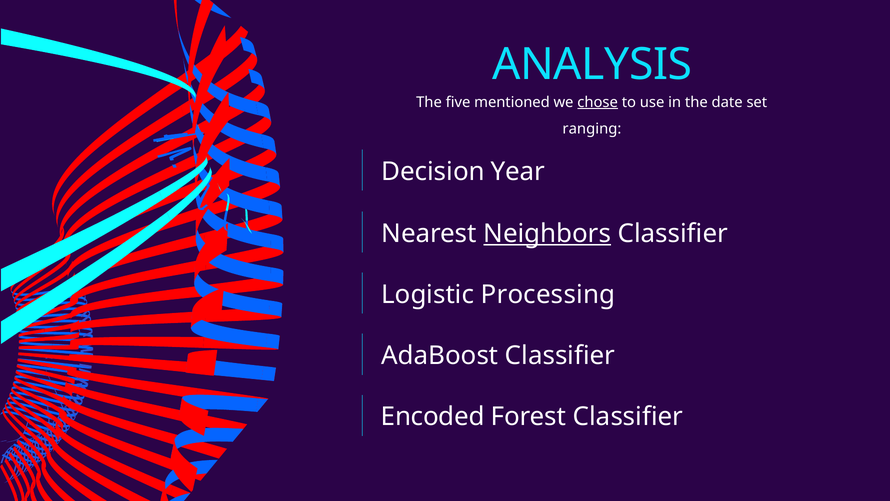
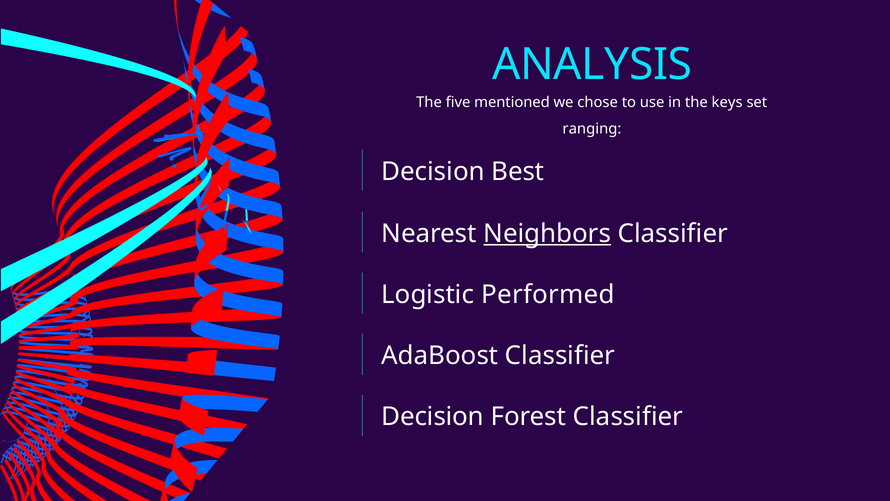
chose underline: present -> none
date: date -> keys
Year: Year -> Best
Processing: Processing -> Performed
Encoded at (433, 416): Encoded -> Decision
